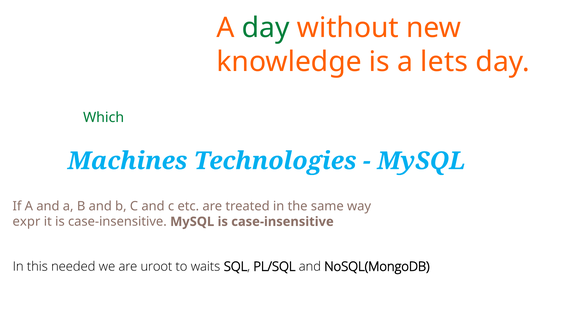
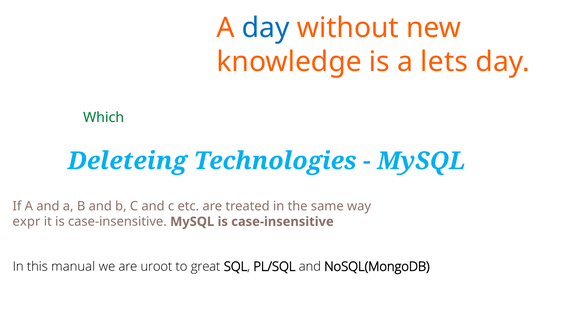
day at (266, 28) colour: green -> blue
Machines: Machines -> Deleteing
needed: needed -> manual
waits: waits -> great
